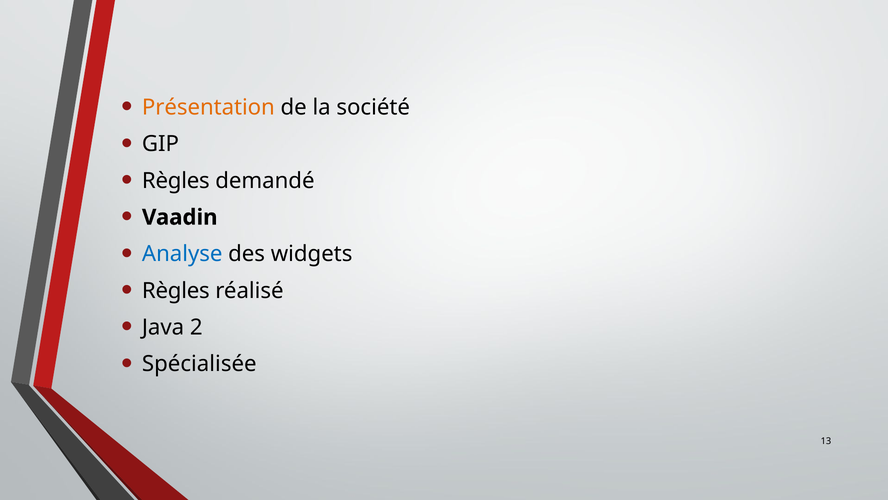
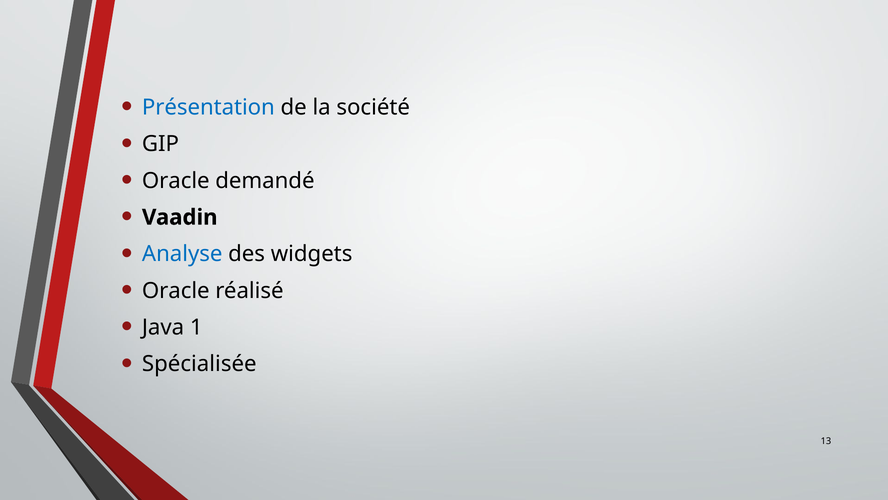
Présentation colour: orange -> blue
Règles at (176, 181): Règles -> Oracle
Règles at (176, 290): Règles -> Oracle
2: 2 -> 1
